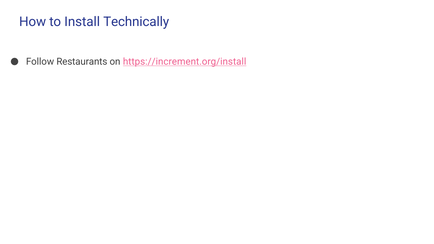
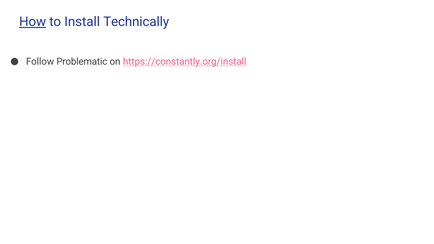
How underline: none -> present
Restaurants: Restaurants -> Problematic
https://increment.org/install: https://increment.org/install -> https://constantly.org/install
